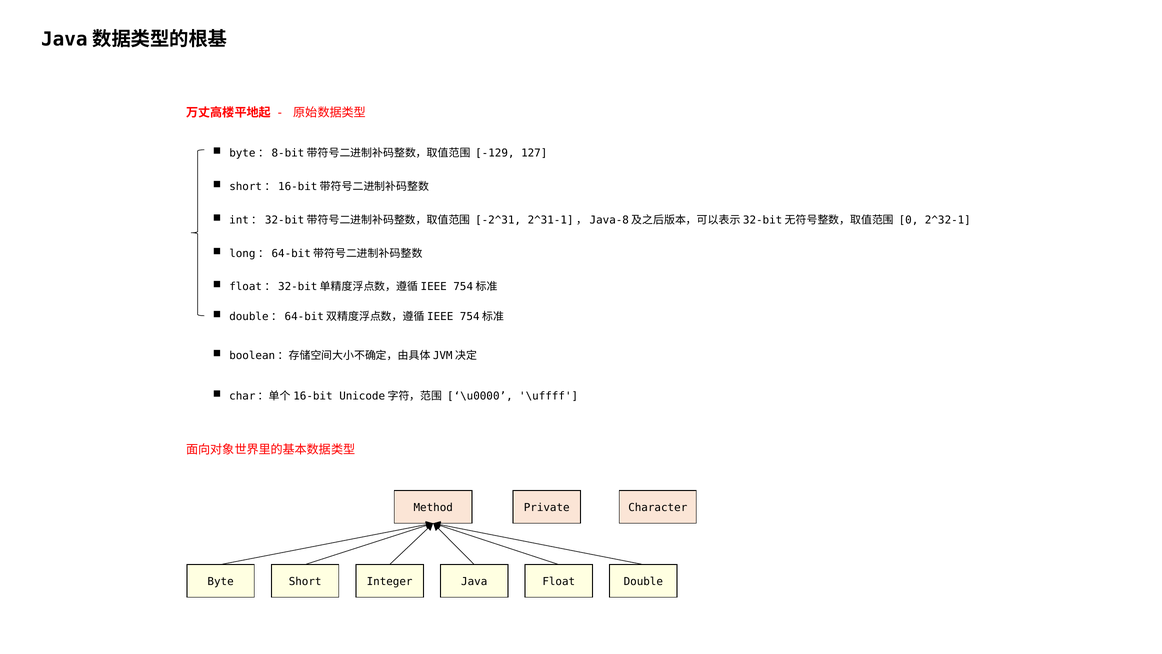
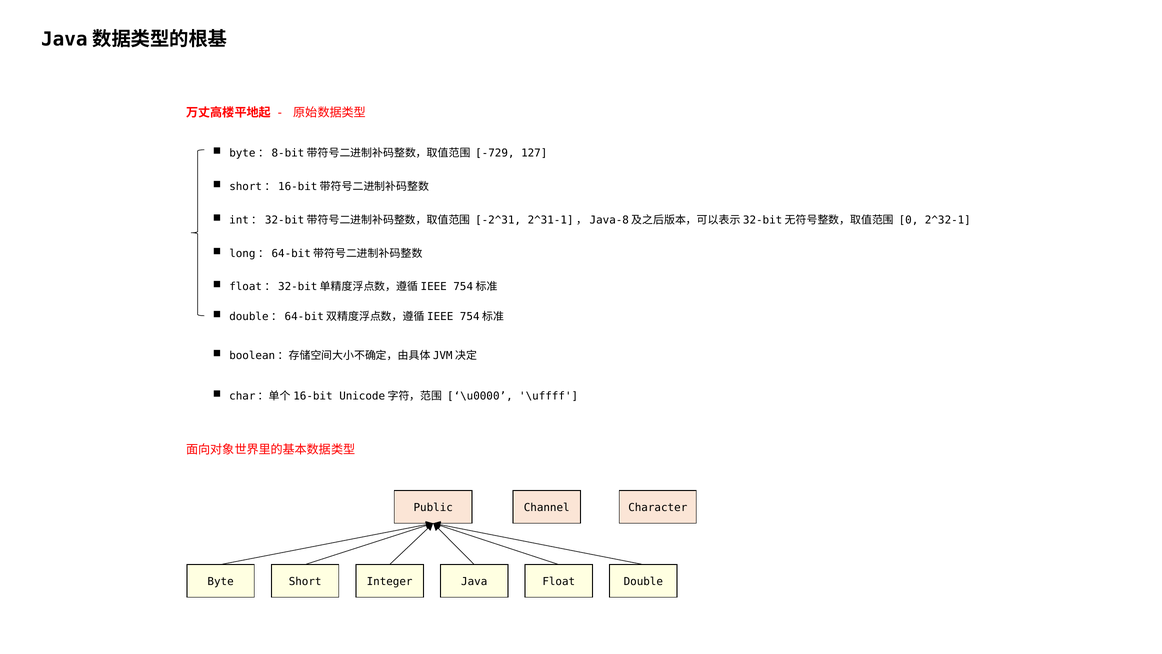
-129: -129 -> -729
Method: Method -> Public
Private: Private -> Channel
